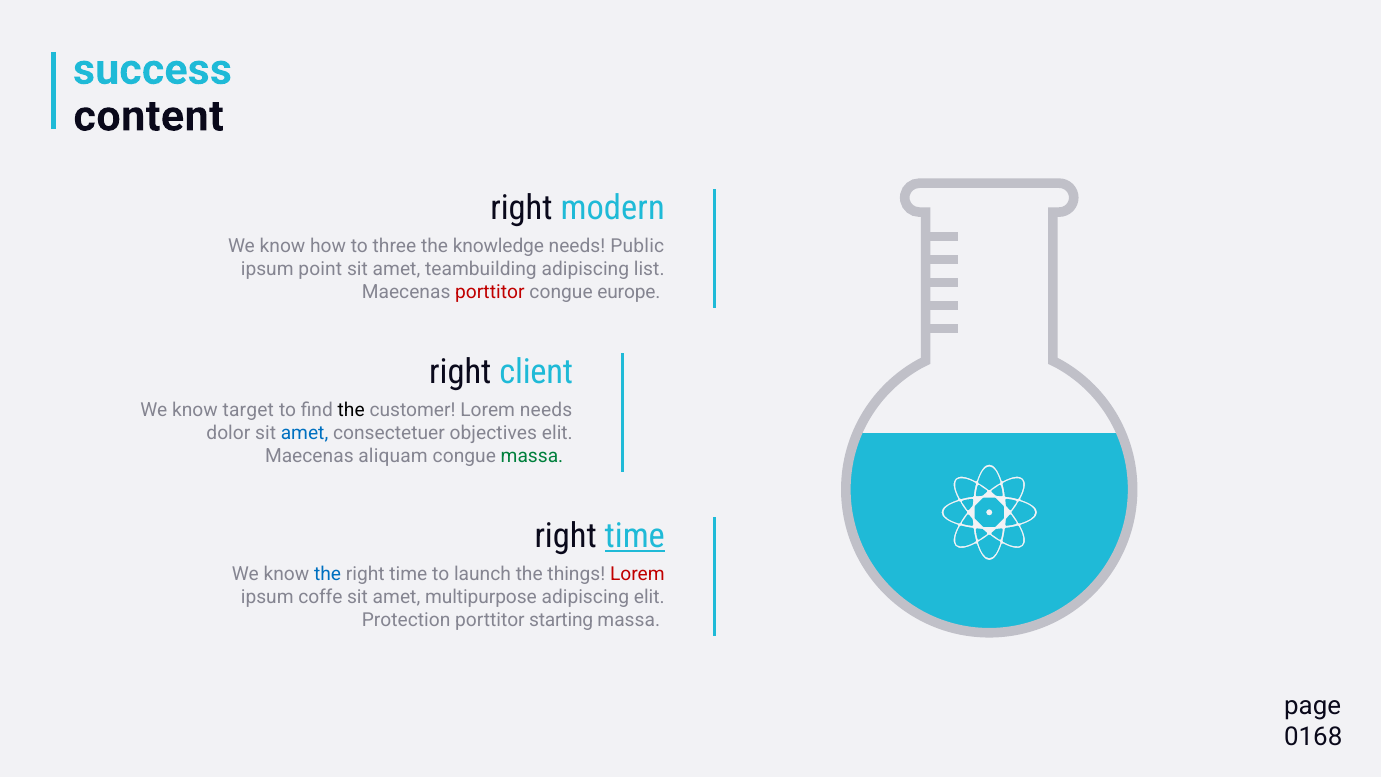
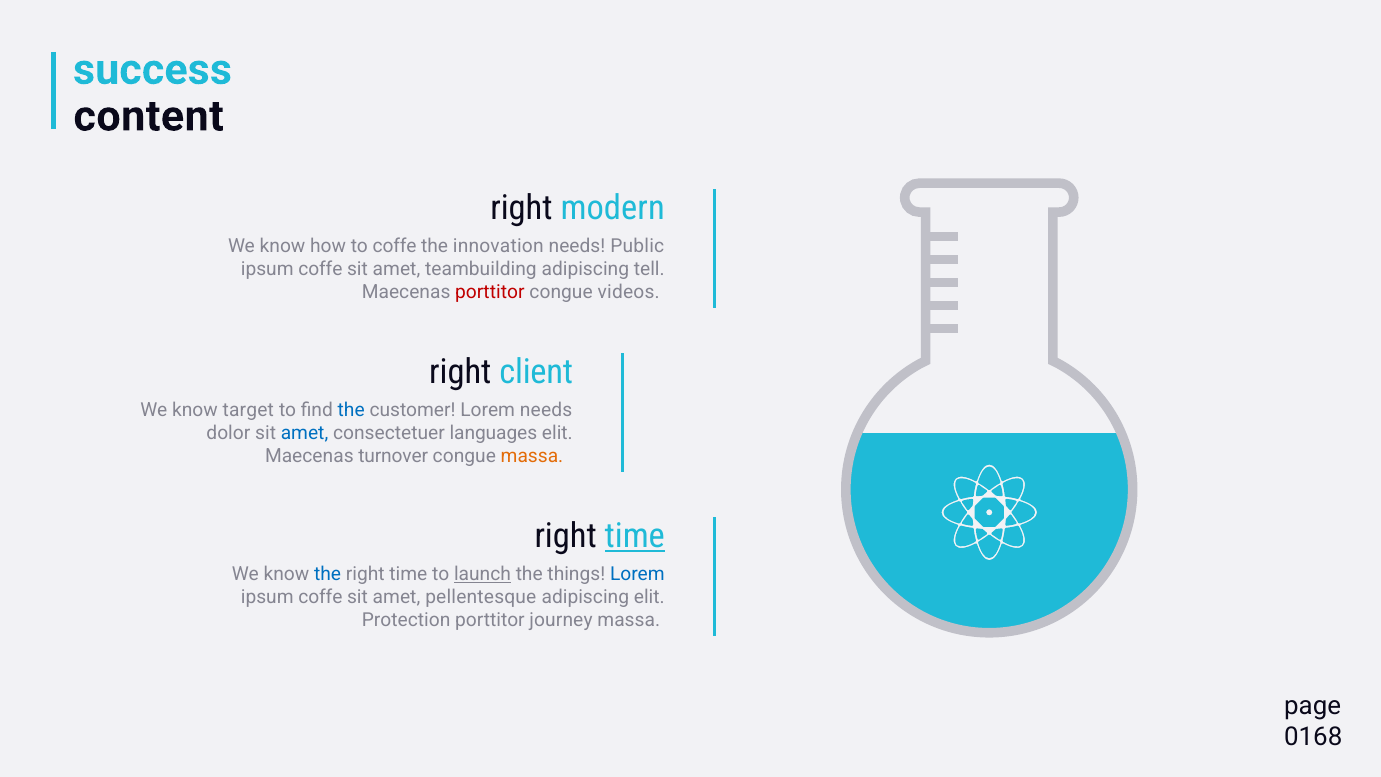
to three: three -> coffe
knowledge: knowledge -> innovation
point at (320, 269): point -> coffe
list: list -> tell
europe: europe -> videos
the at (351, 410) colour: black -> blue
objectives: objectives -> languages
aliquam: aliquam -> turnover
massa at (532, 456) colour: green -> orange
launch underline: none -> present
Lorem at (637, 574) colour: red -> blue
multipurpose: multipurpose -> pellentesque
starting: starting -> journey
